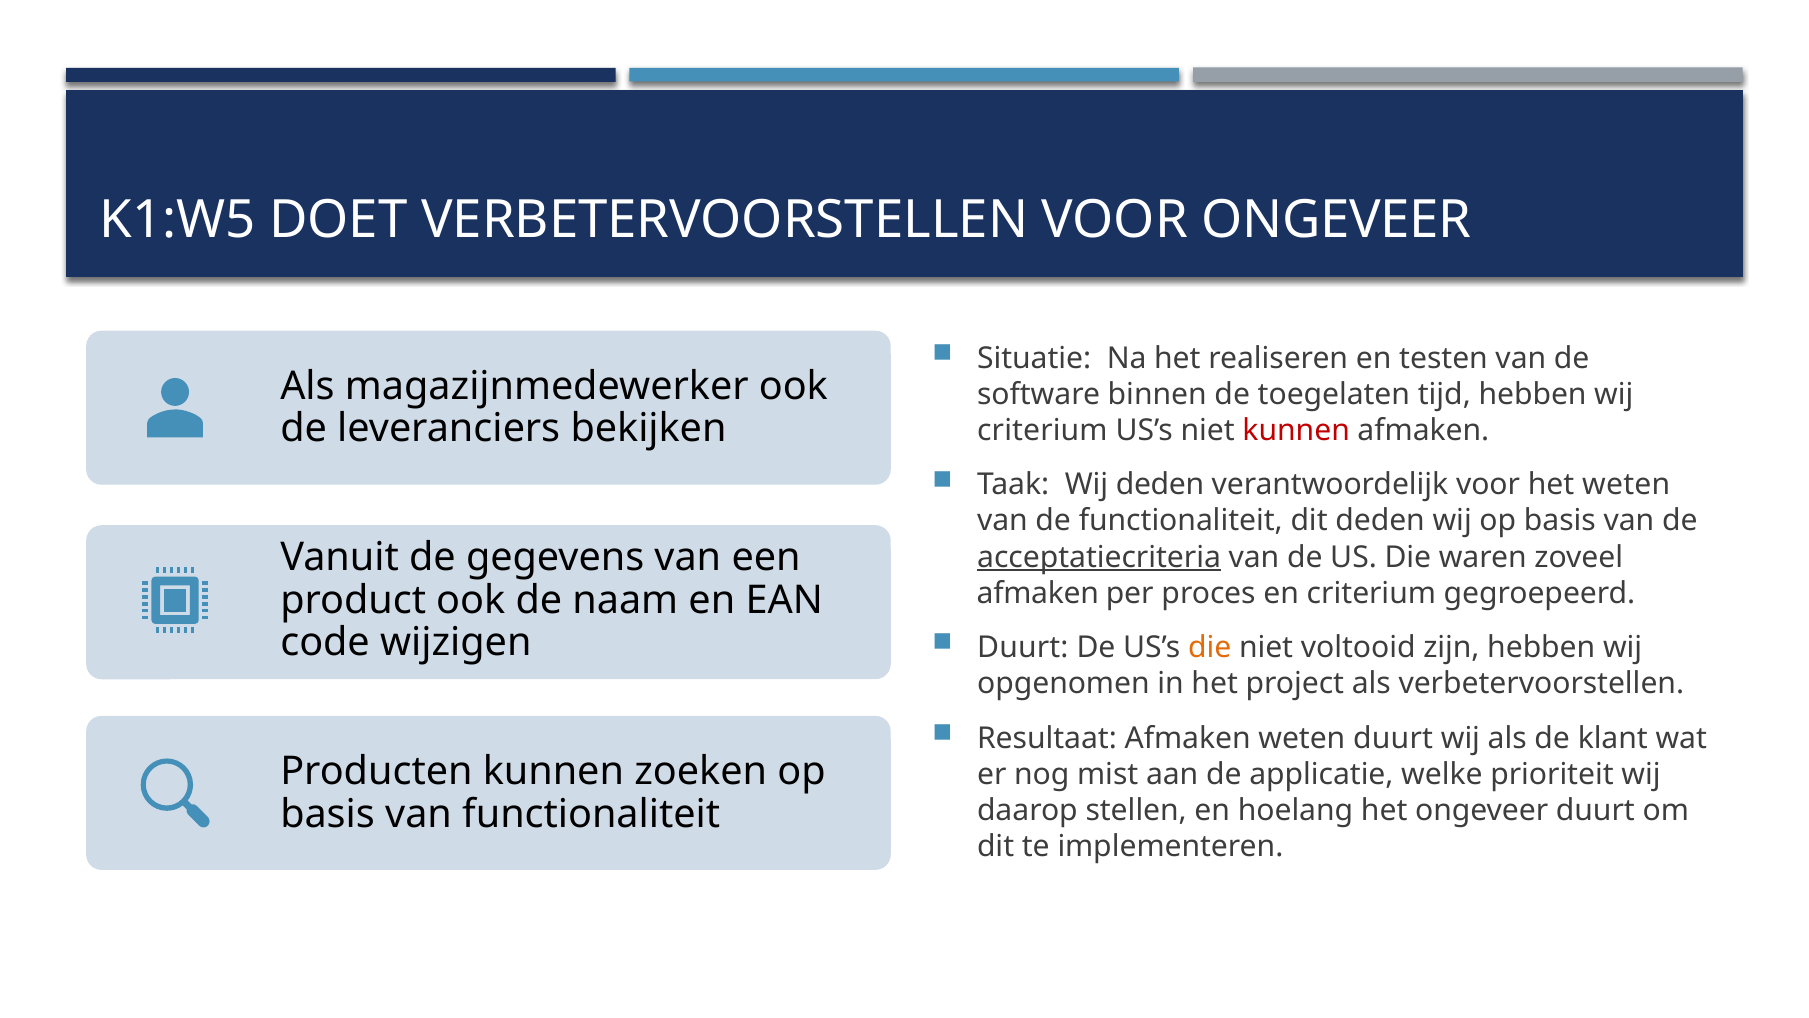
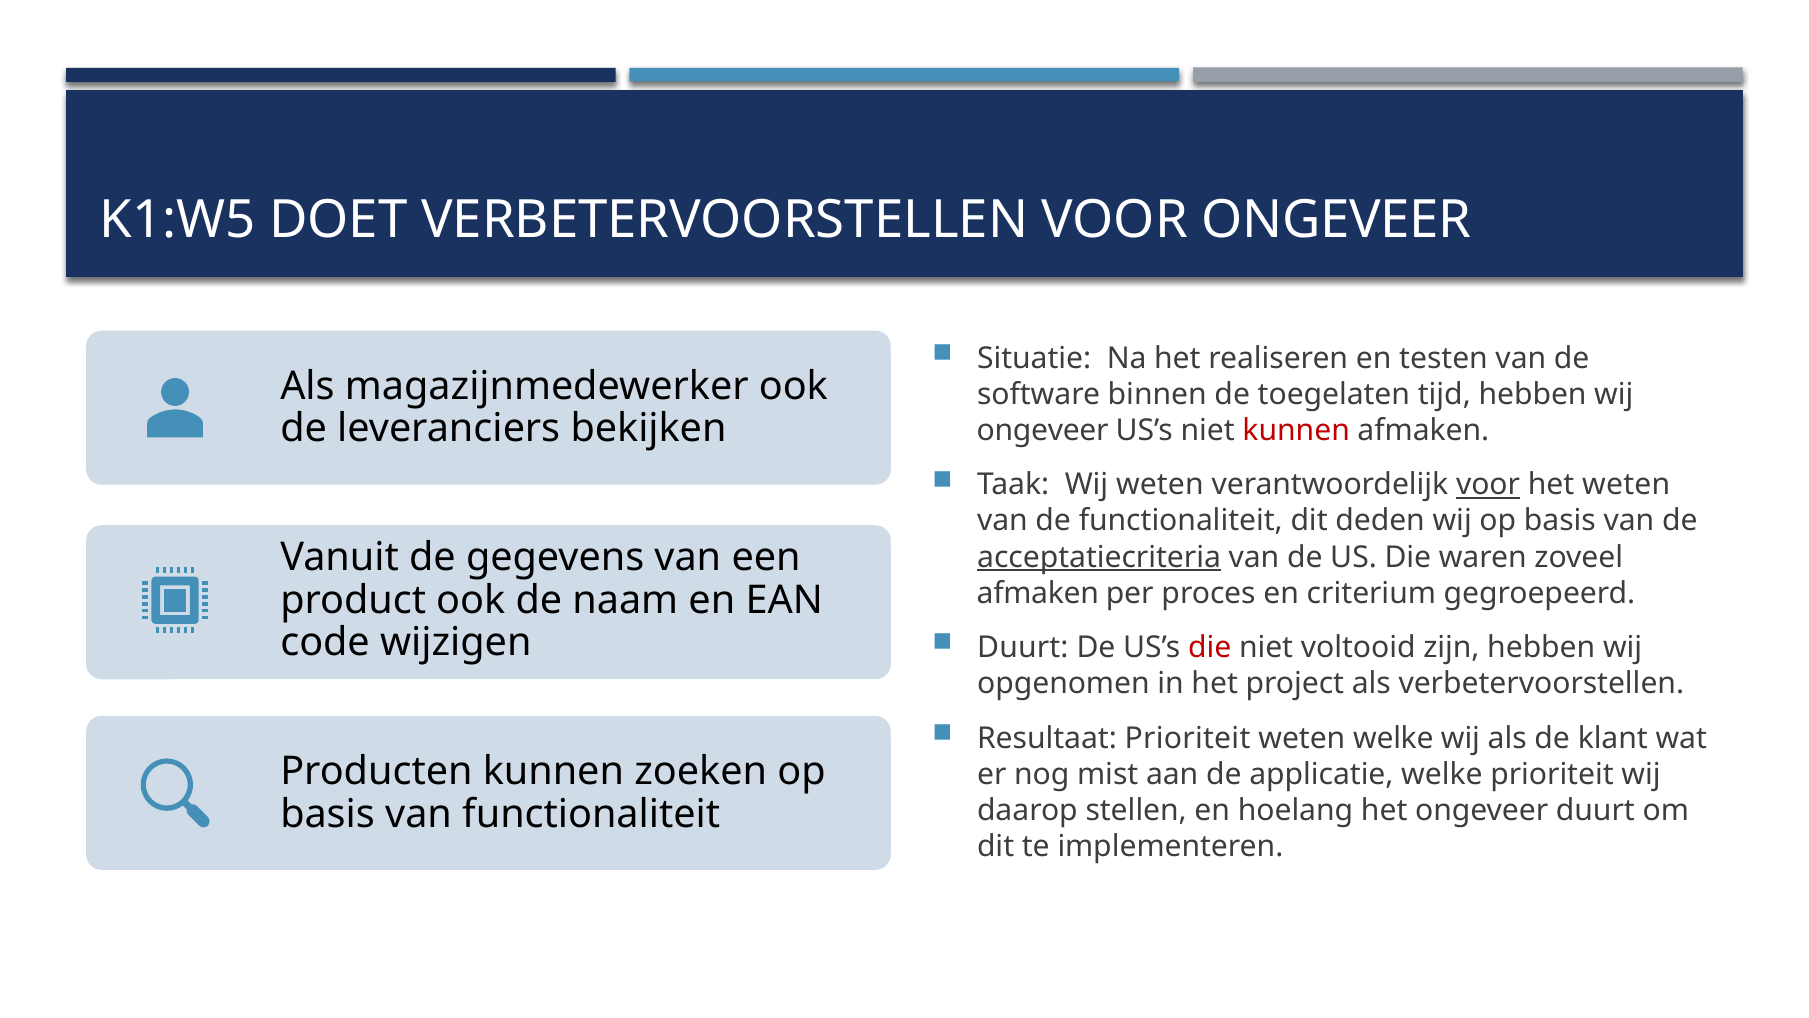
criterium at (1042, 430): criterium -> ongeveer
Wij deden: deden -> weten
voor at (1488, 485) underline: none -> present
die at (1210, 647) colour: orange -> red
Resultaat Afmaken: Afmaken -> Prioriteit
weten duurt: duurt -> welke
